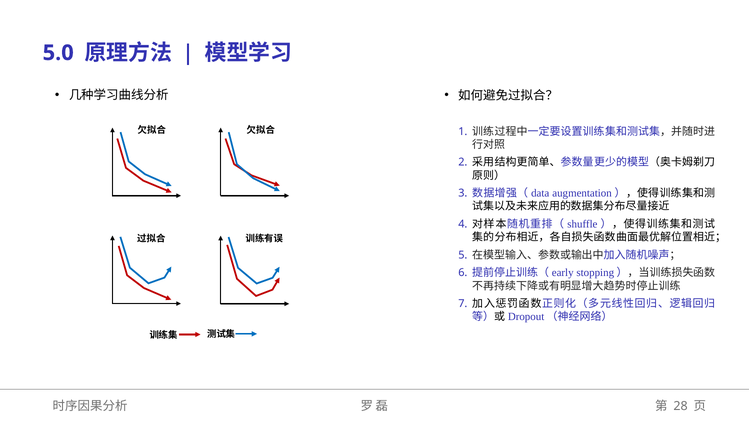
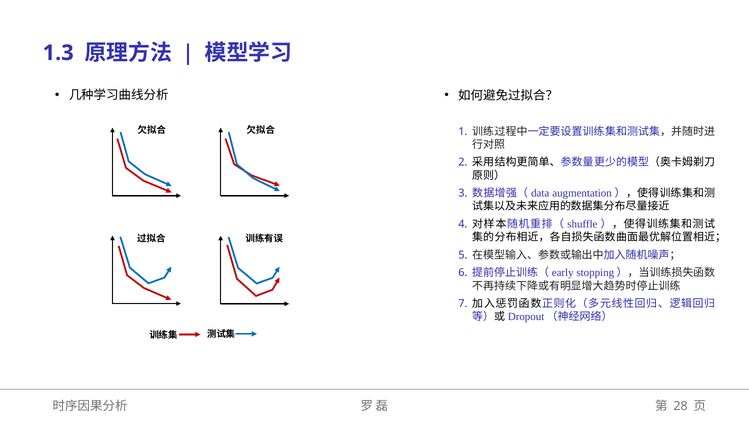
5.0: 5.0 -> 1.3
